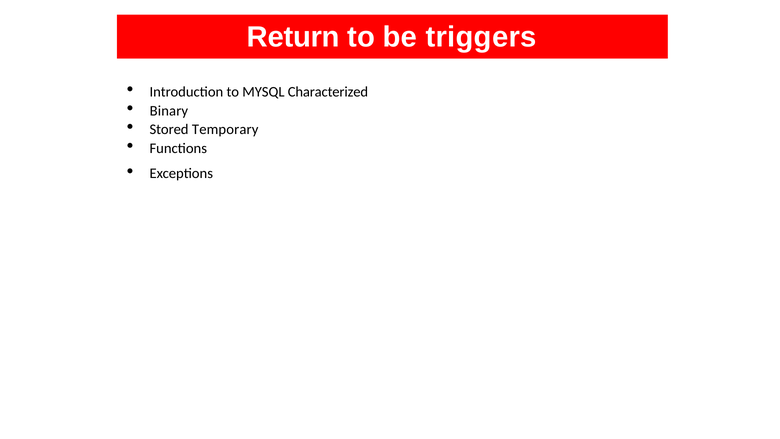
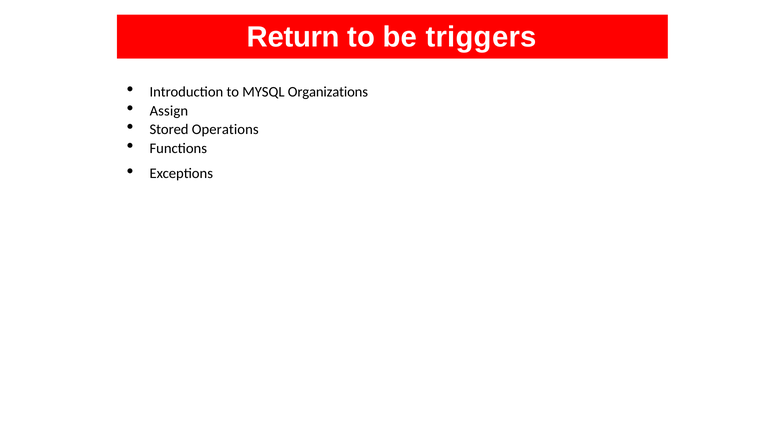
Characterized: Characterized -> Organizations
Binary: Binary -> Assign
Temporary: Temporary -> Operations
